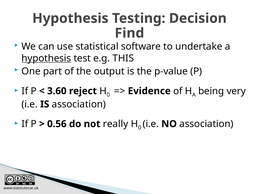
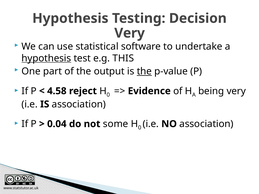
Find at (129, 33): Find -> Very
the at (144, 71) underline: none -> present
3.60: 3.60 -> 4.58
0.56: 0.56 -> 0.04
really: really -> some
